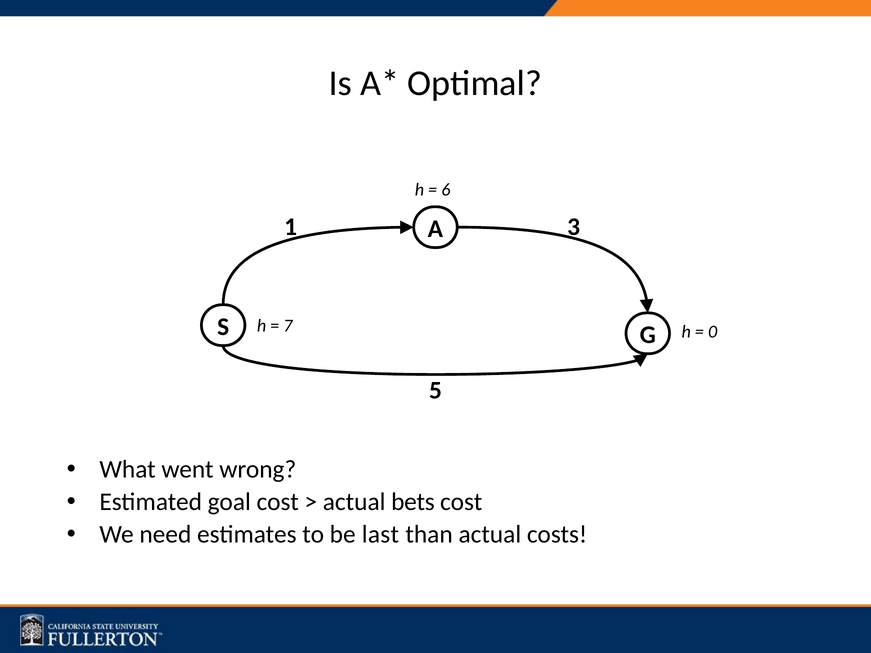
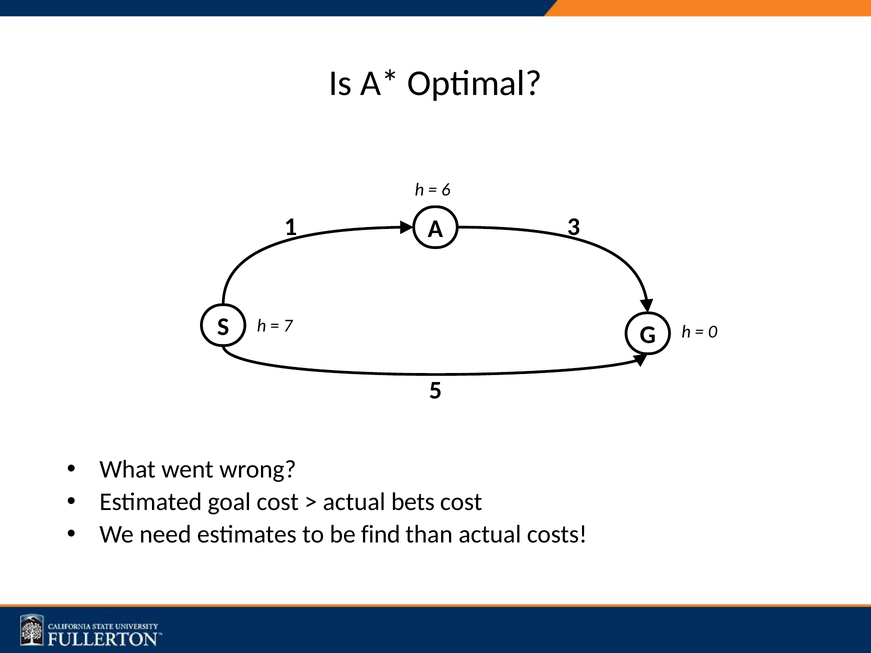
last: last -> find
